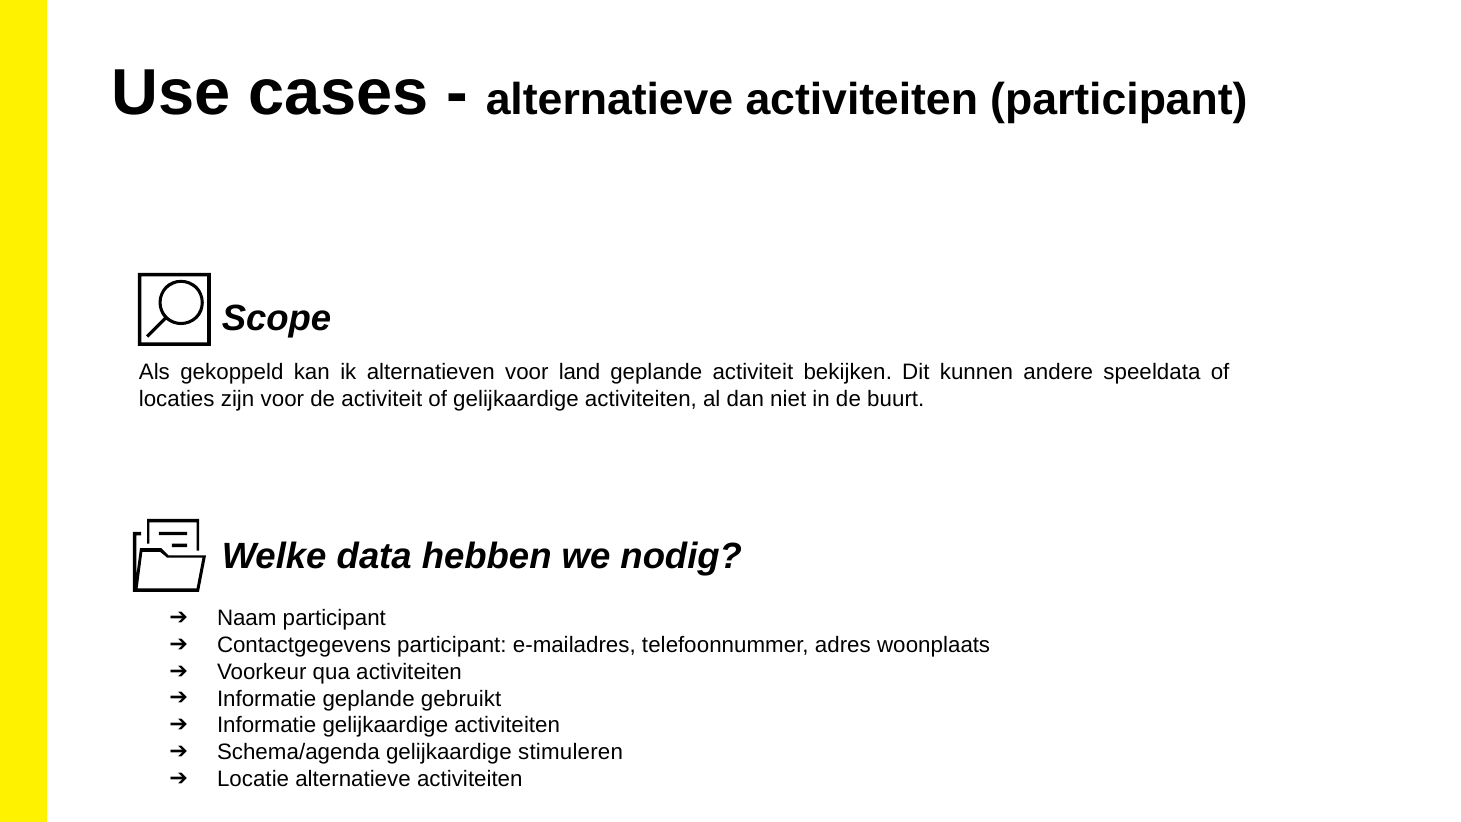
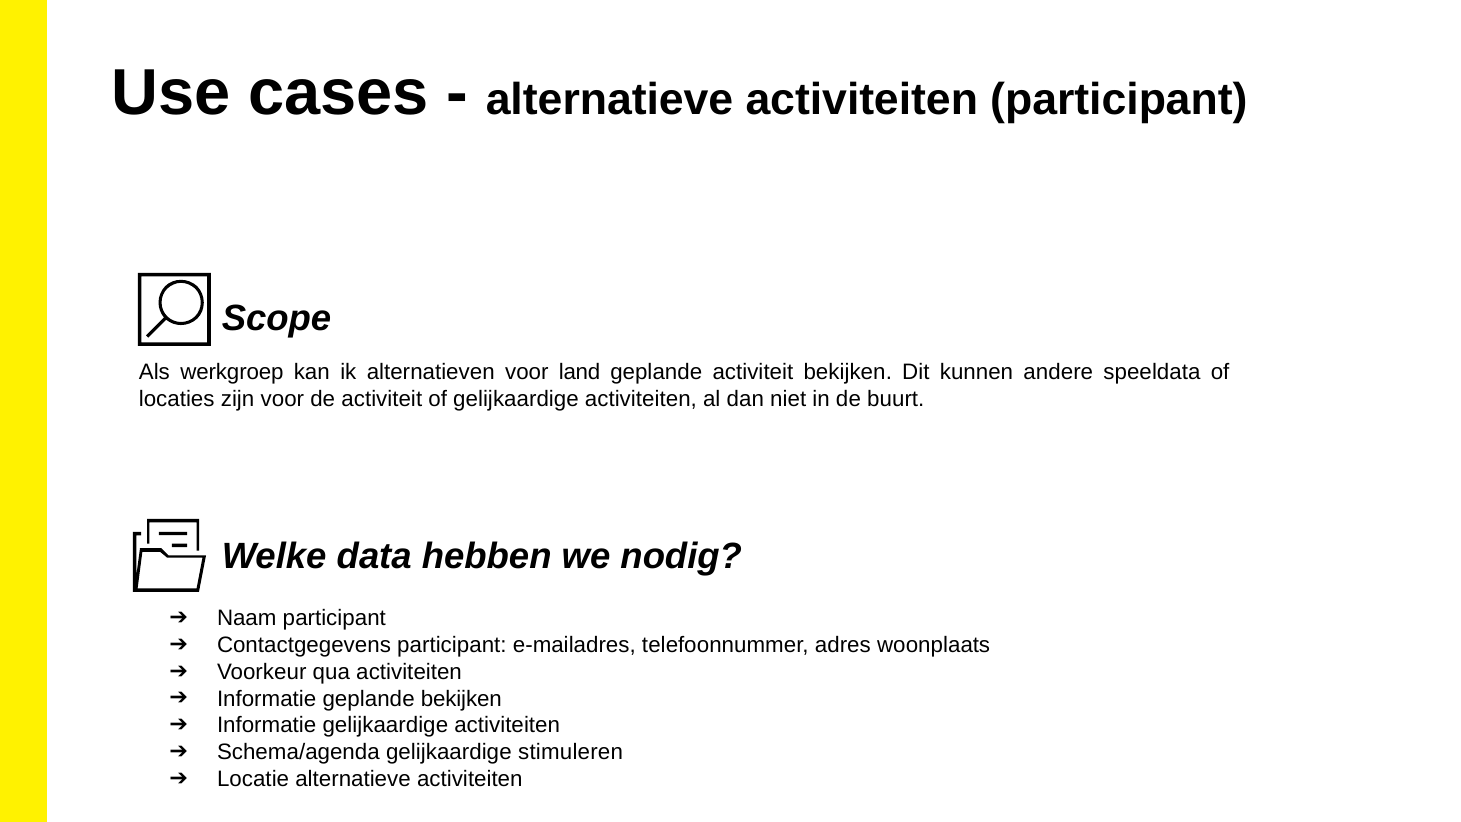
gekoppeld: gekoppeld -> werkgroep
geplande gebruikt: gebruikt -> bekijken
